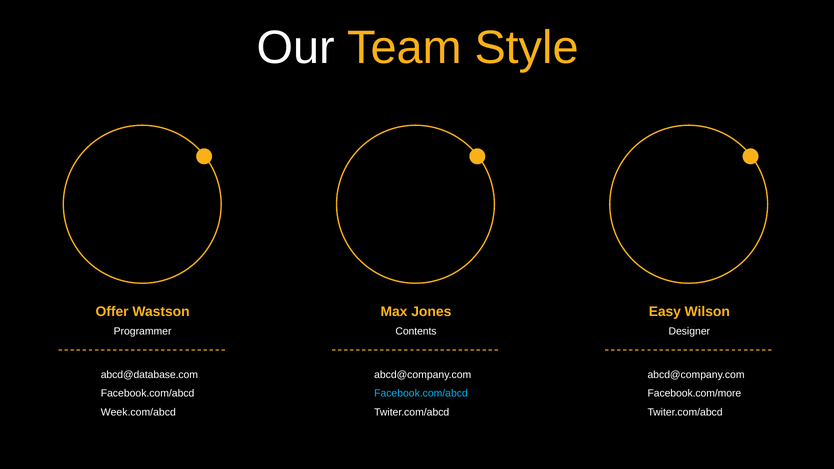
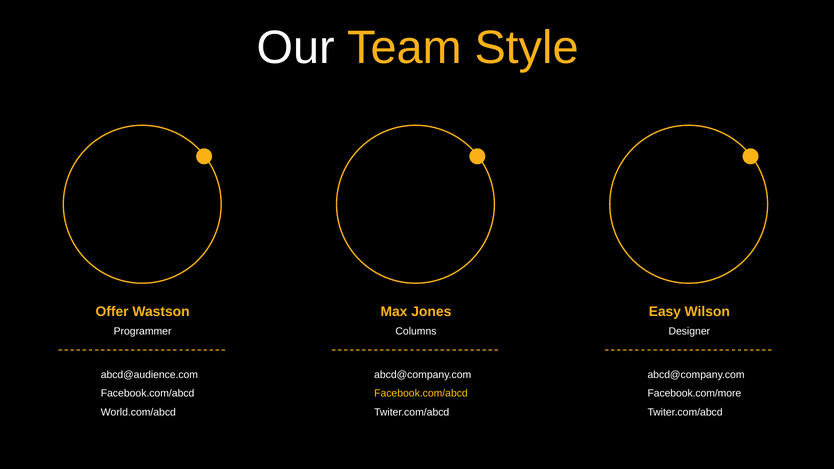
Contents: Contents -> Columns
abcd@database.com: abcd@database.com -> abcd@audience.com
Facebook.com/abcd at (421, 394) colour: light blue -> yellow
Week.com/abcd: Week.com/abcd -> World.com/abcd
